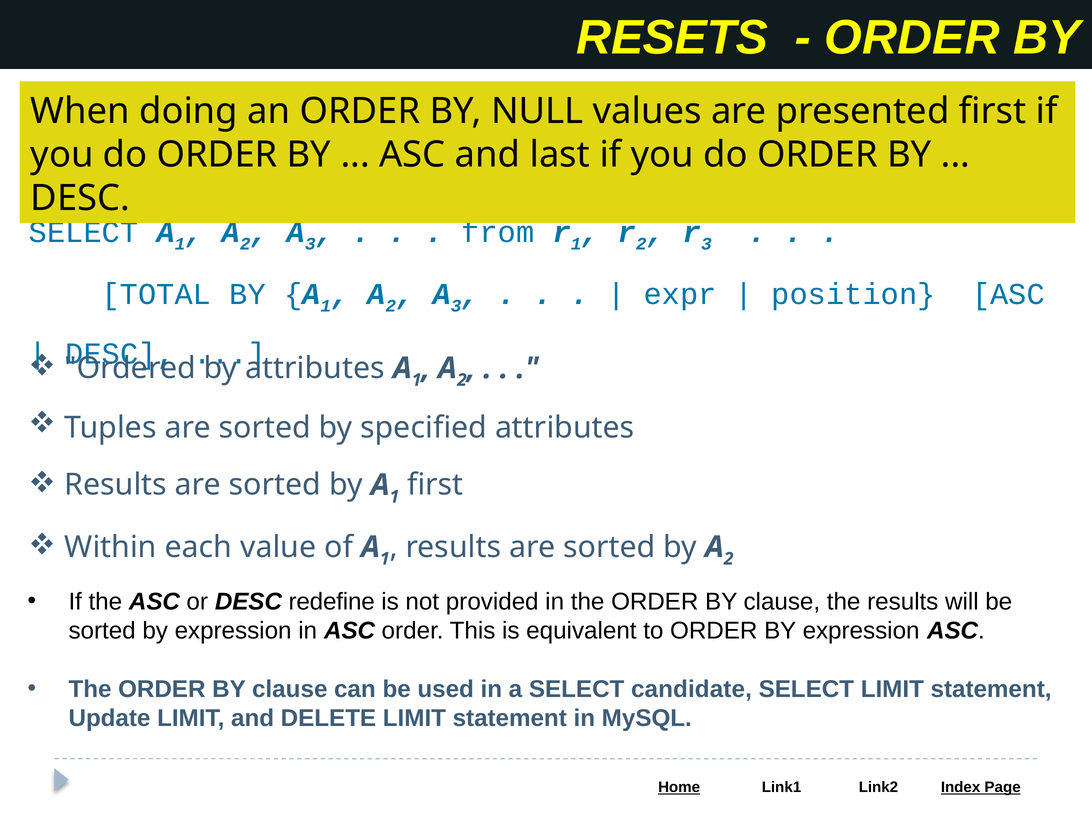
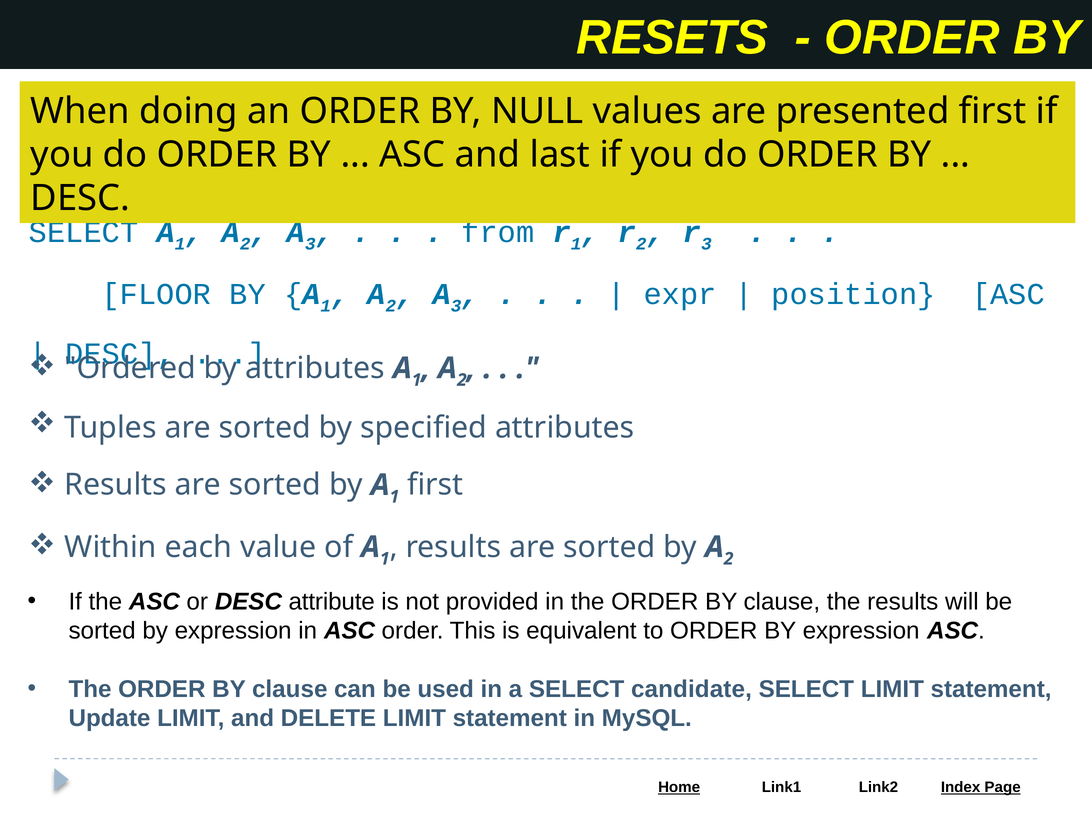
TOTAL: TOTAL -> FLOOR
redefine: redefine -> attribute
